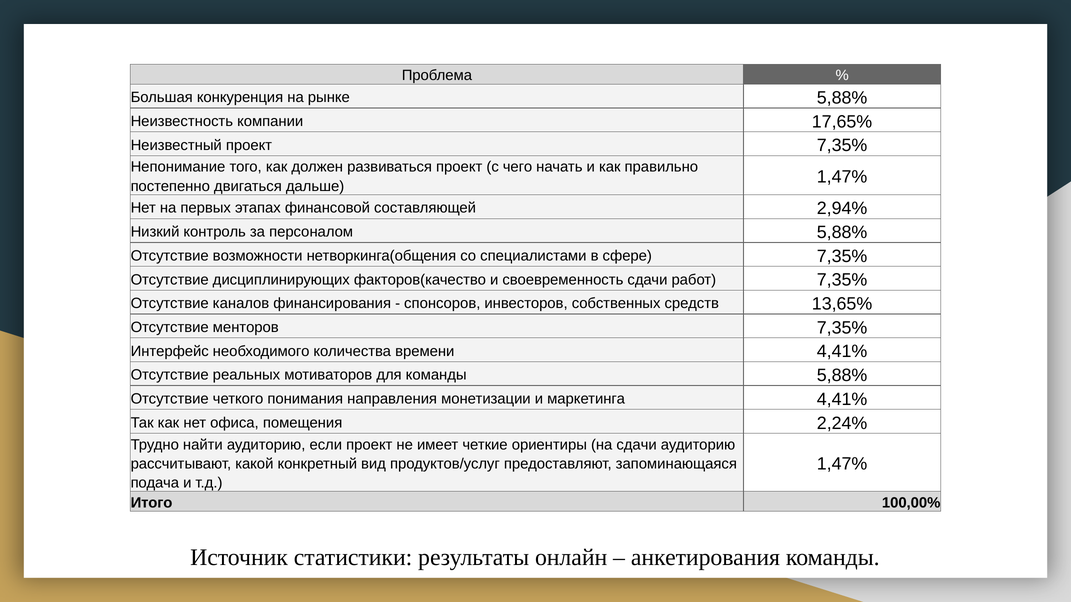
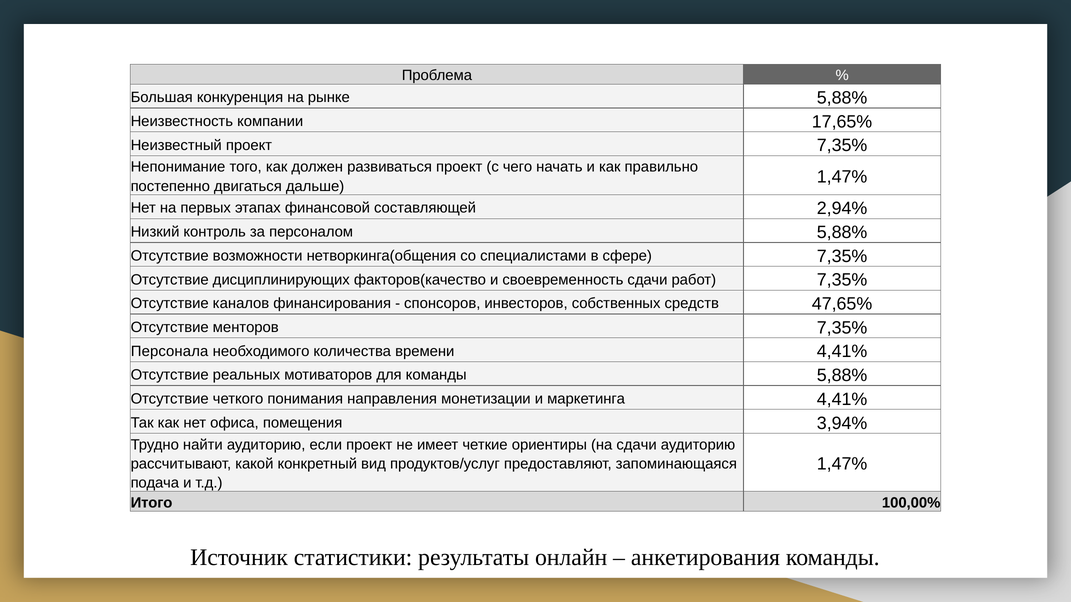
13,65%: 13,65% -> 47,65%
Интерфейс: Интерфейс -> Персонала
2,24%: 2,24% -> 3,94%
